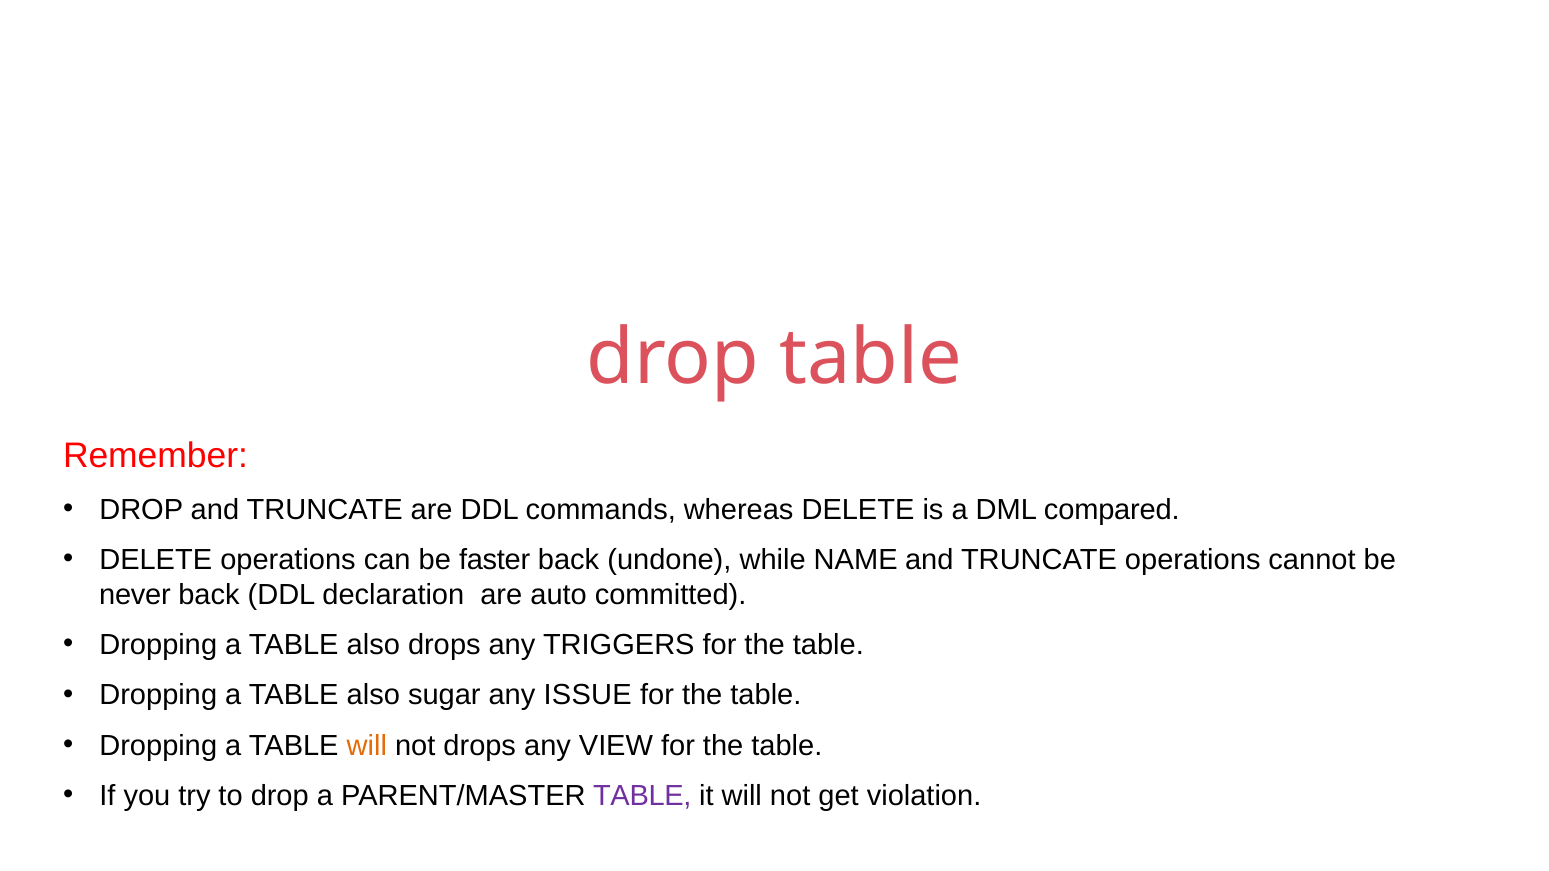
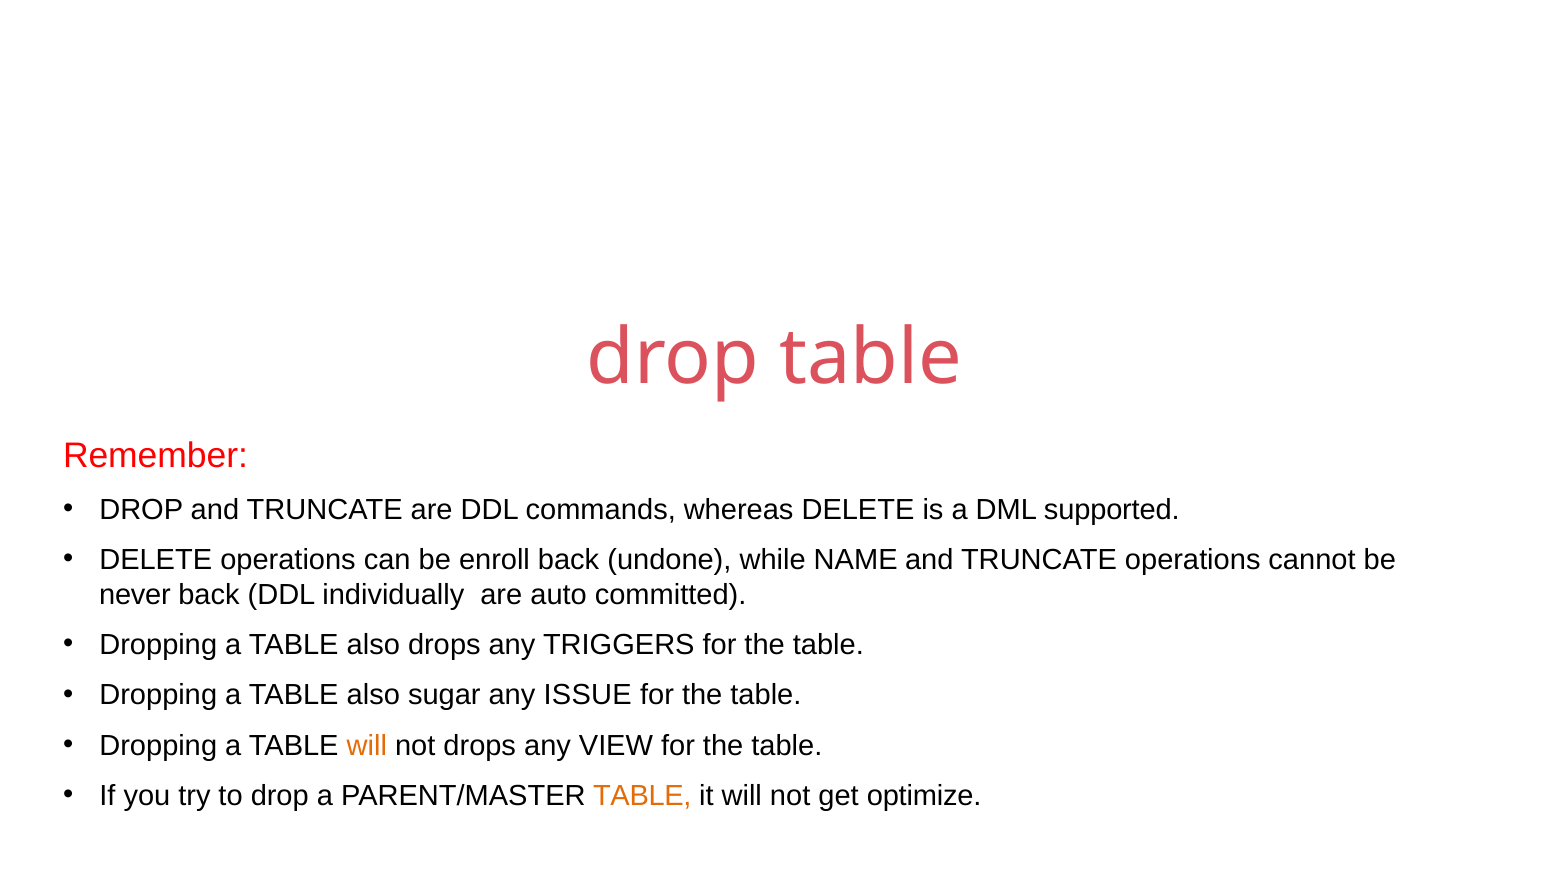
compared: compared -> supported
faster: faster -> enroll
declaration: declaration -> individually
TABLE at (642, 796) colour: purple -> orange
violation: violation -> optimize
